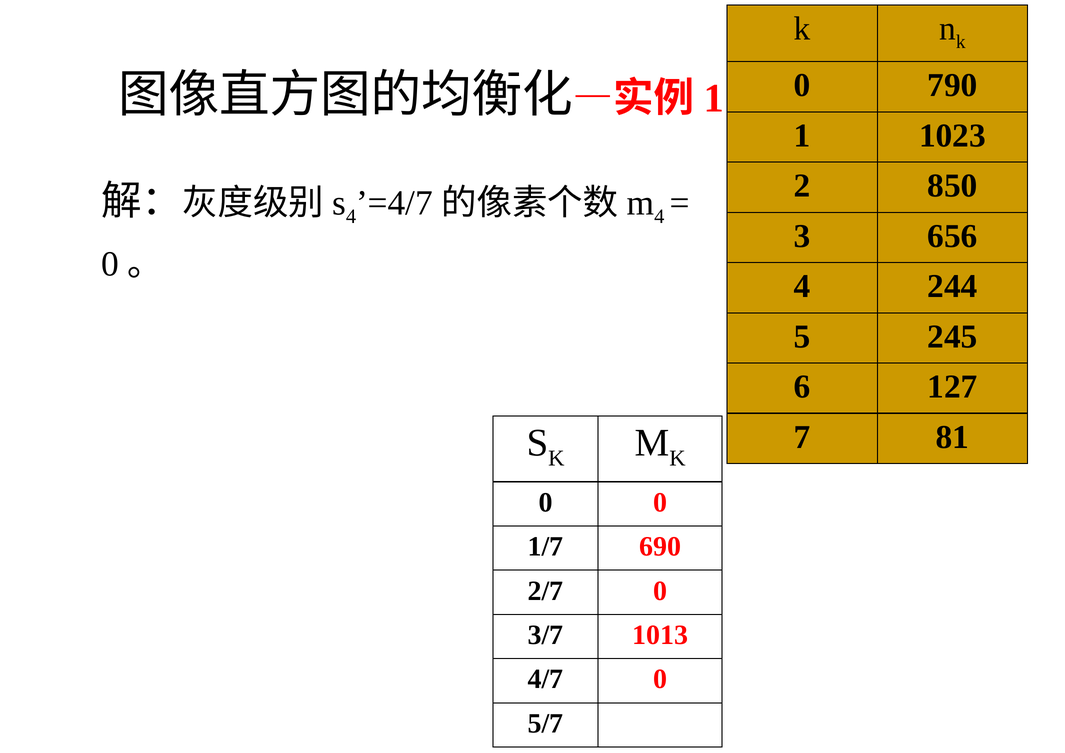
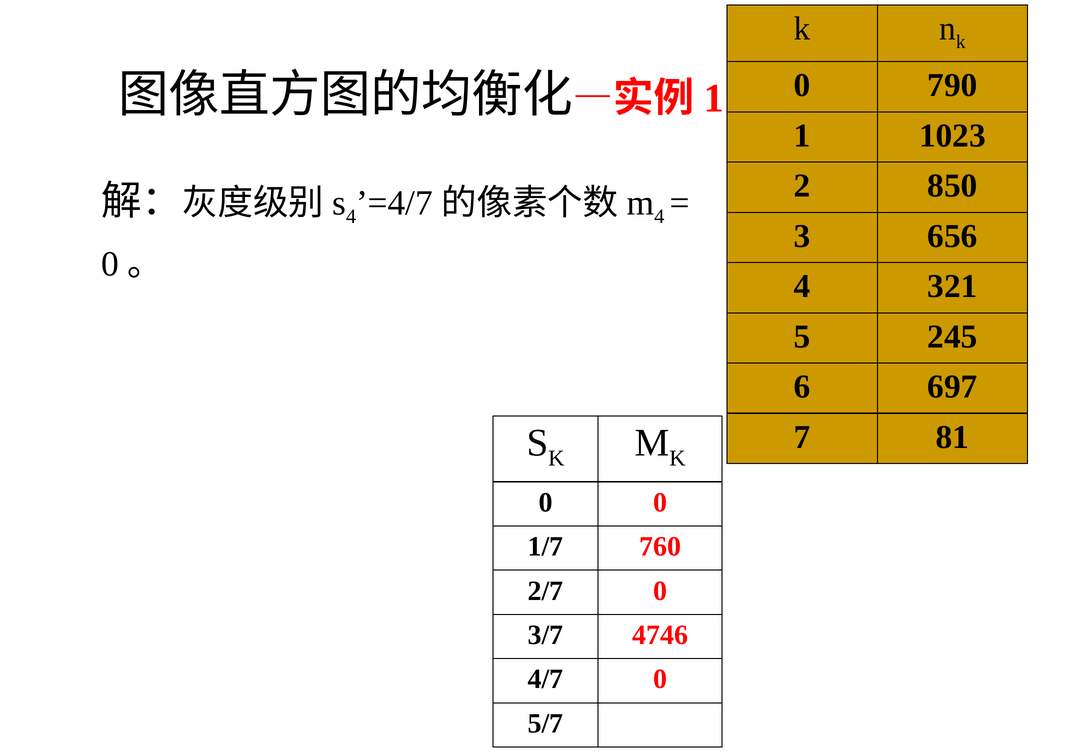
244: 244 -> 321
127: 127 -> 697
690: 690 -> 760
1013: 1013 -> 4746
